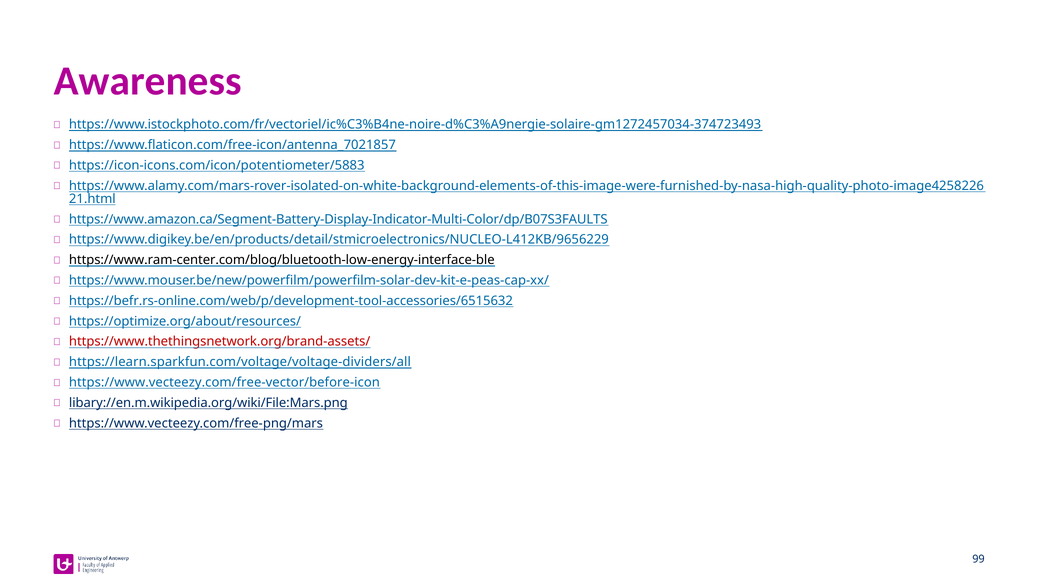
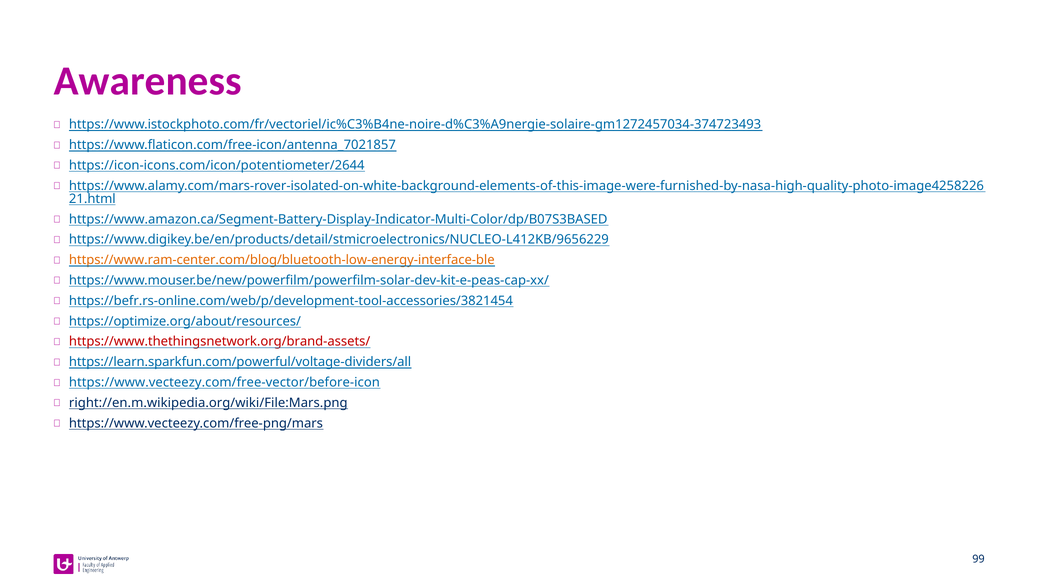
https://icon-icons.com/icon/potentiometer/5883: https://icon-icons.com/icon/potentiometer/5883 -> https://icon-icons.com/icon/potentiometer/2644
https://www.amazon.ca/Segment-Battery-Display-Indicator-Multi-Color/dp/B07S3FAULTS: https://www.amazon.ca/Segment-Battery-Display-Indicator-Multi-Color/dp/B07S3FAULTS -> https://www.amazon.ca/Segment-Battery-Display-Indicator-Multi-Color/dp/B07S3BASED
https://www.ram-center.com/blog/bluetooth-low-energy-interface-ble colour: black -> orange
https://befr.rs-online.com/web/p/development-tool-accessories/6515632: https://befr.rs-online.com/web/p/development-tool-accessories/6515632 -> https://befr.rs-online.com/web/p/development-tool-accessories/3821454
https://learn.sparkfun.com/voltage/voltage-dividers/all: https://learn.sparkfun.com/voltage/voltage-dividers/all -> https://learn.sparkfun.com/powerful/voltage-dividers/all
libary://en.m.wikipedia.org/wiki/File:Mars.png: libary://en.m.wikipedia.org/wiki/File:Mars.png -> right://en.m.wikipedia.org/wiki/File:Mars.png
